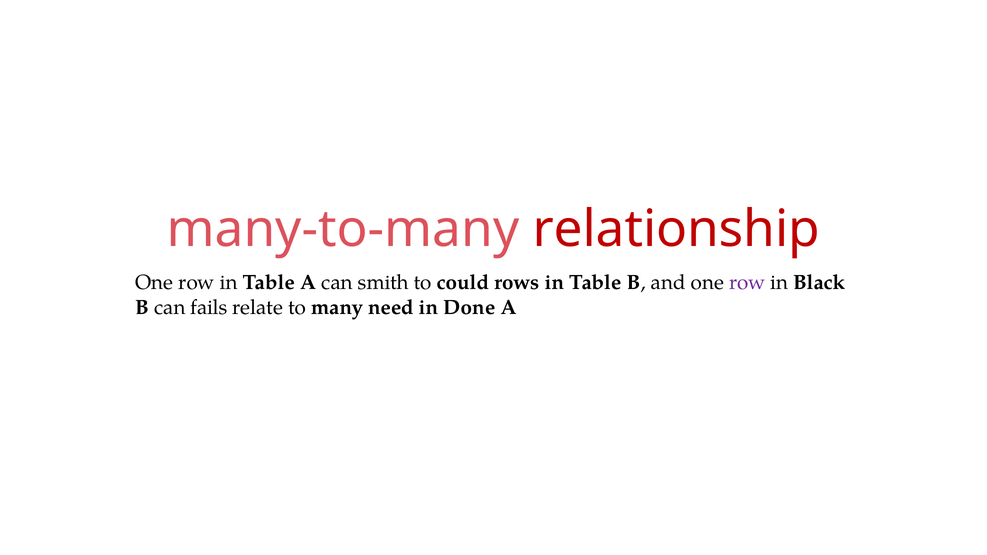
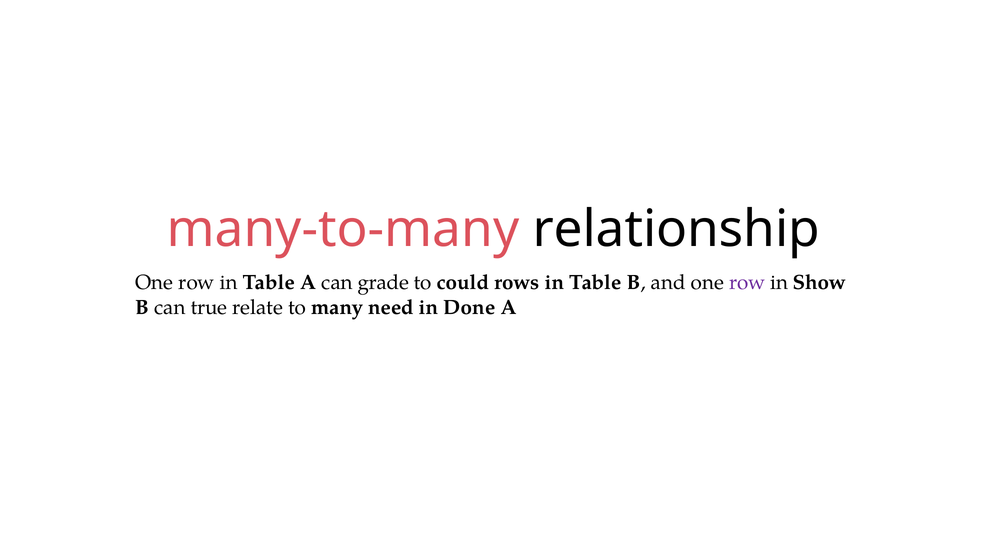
relationship colour: red -> black
smith: smith -> grade
Black: Black -> Show
fails: fails -> true
